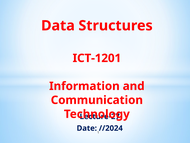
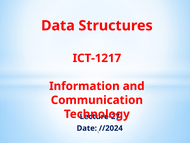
ICT-1201: ICT-1201 -> ICT-1217
